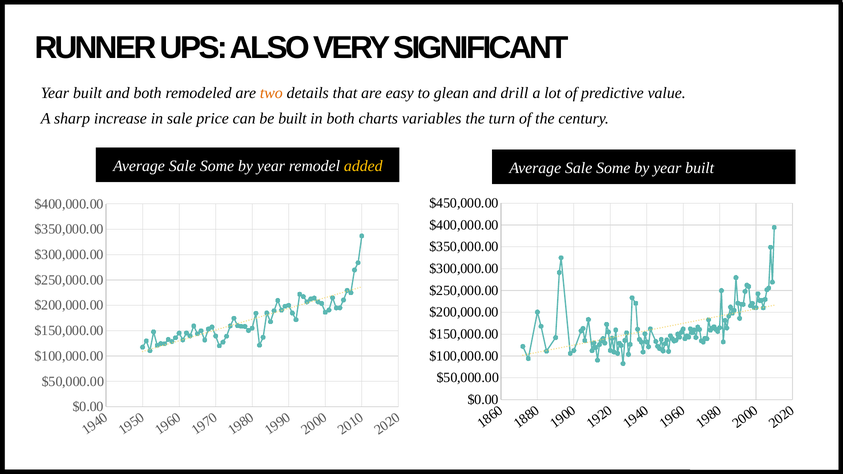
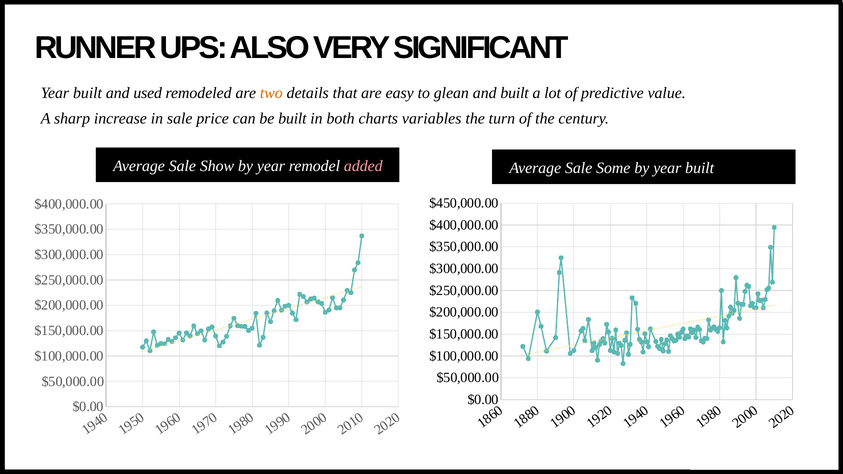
and both: both -> used
and drill: drill -> built
Some at (217, 166): Some -> Show
added colour: yellow -> pink
